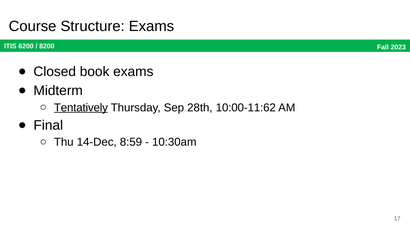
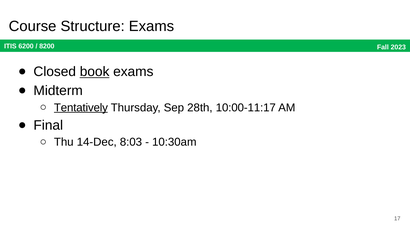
book underline: none -> present
10:00-11:62: 10:00-11:62 -> 10:00-11:17
8:59: 8:59 -> 8:03
